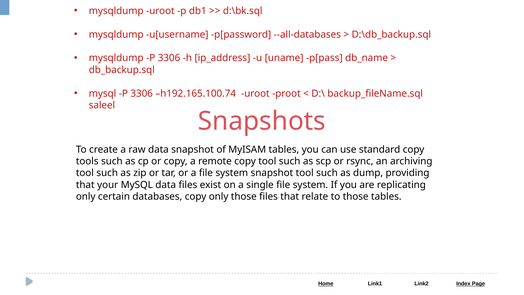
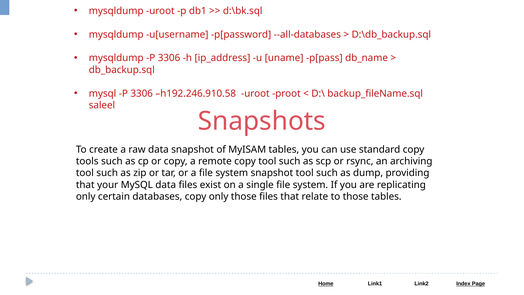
h192.165.100.74: h192.165.100.74 -> h192.246.910.58
